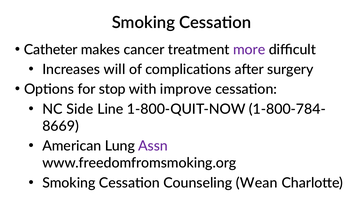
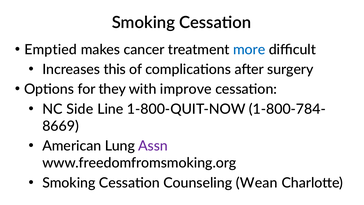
Catheter: Catheter -> Emptied
more colour: purple -> blue
will: will -> this
stop: stop -> they
